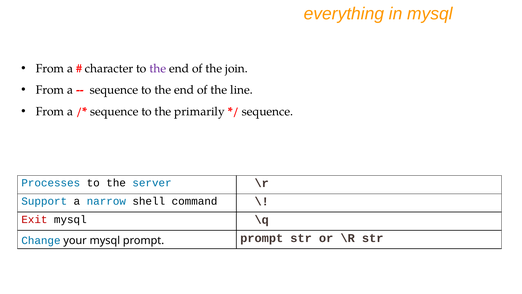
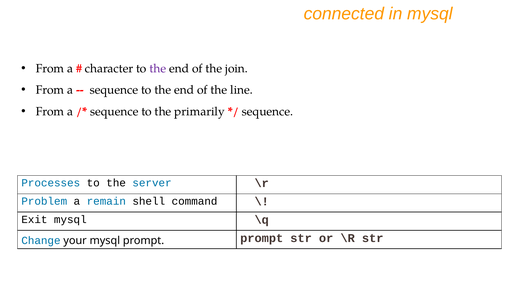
everything: everything -> connected
Support: Support -> Problem
narrow: narrow -> remain
Exit colour: red -> black
